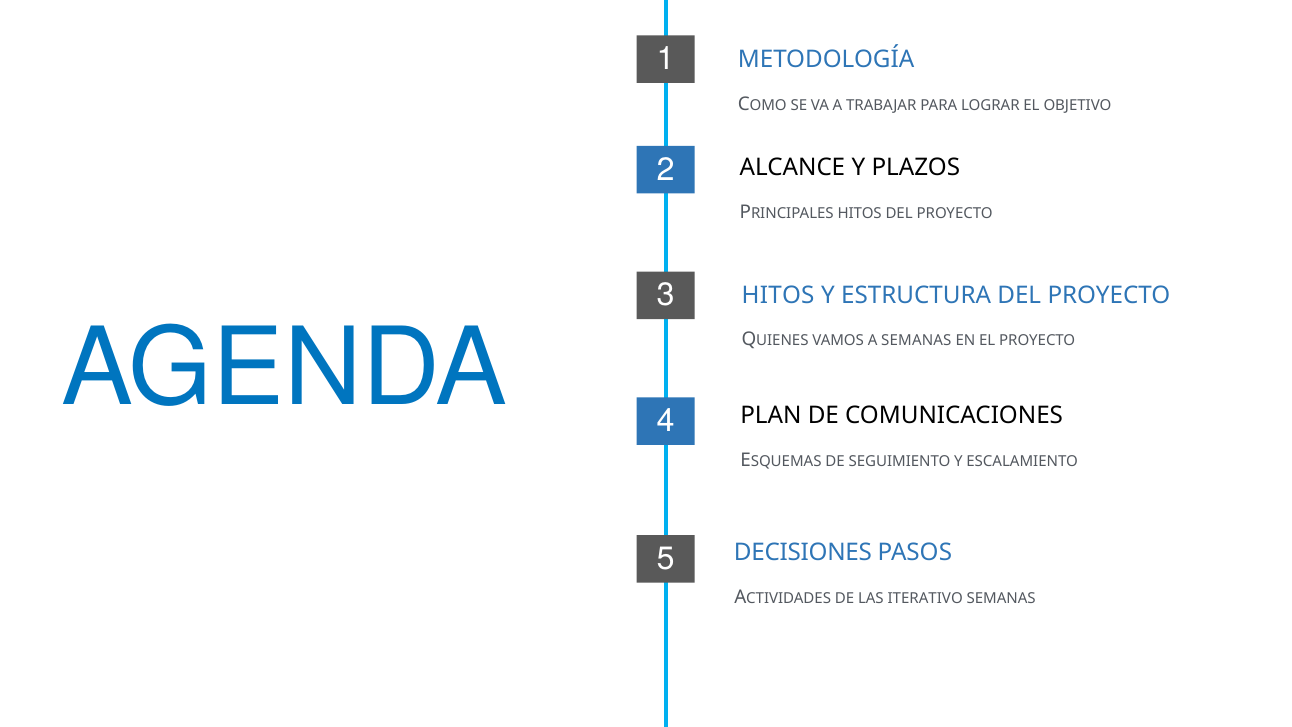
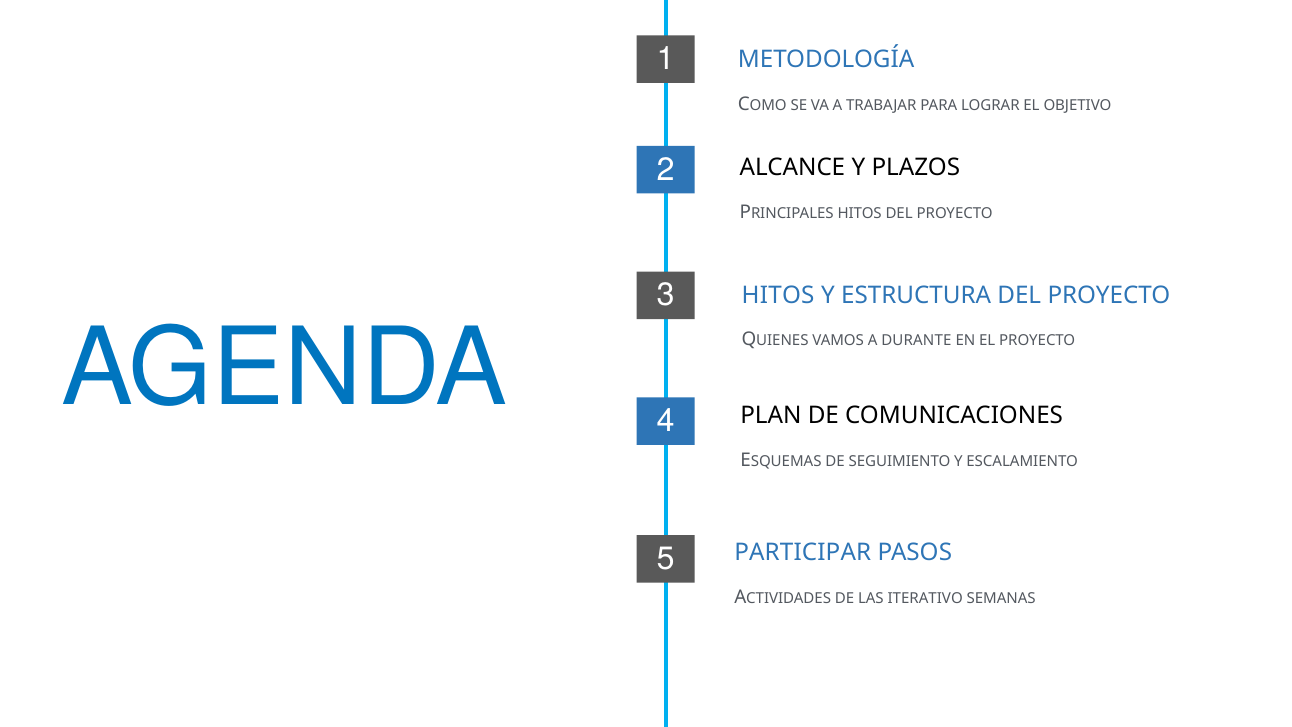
A SEMANAS: SEMANAS -> DURANTE
DECISIONES: DECISIONES -> PARTICIPAR
